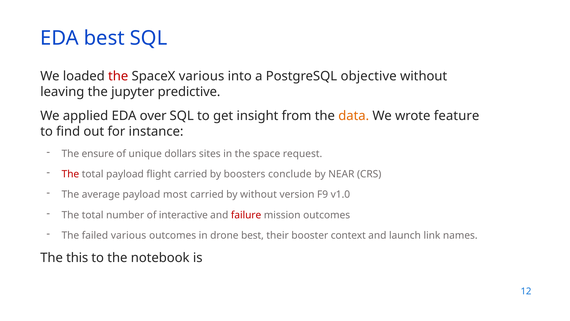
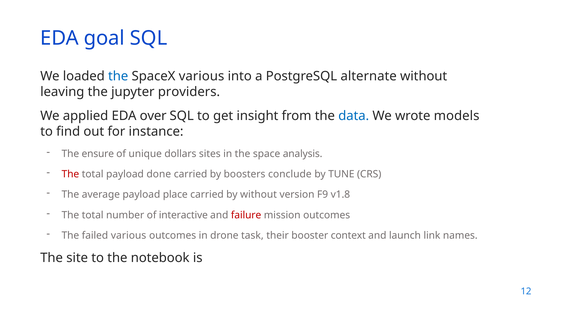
EDA best: best -> goal
the at (118, 76) colour: red -> blue
objective: objective -> alternate
predictive: predictive -> providers
data colour: orange -> blue
feature: feature -> models
request: request -> analysis
flight: flight -> done
NEAR: NEAR -> TUNE
most: most -> place
v1.0: v1.0 -> v1.8
drone best: best -> task
this: this -> site
